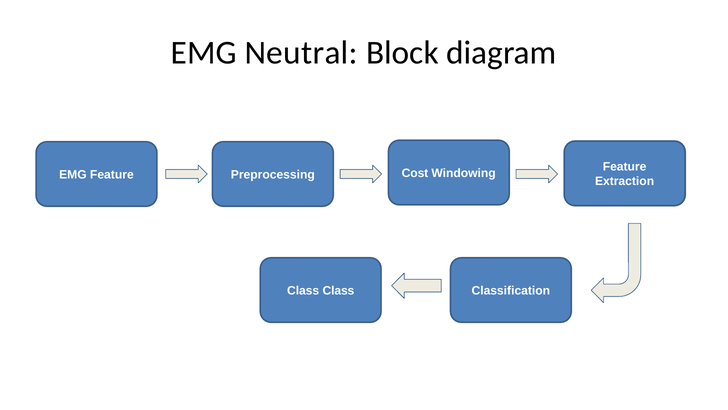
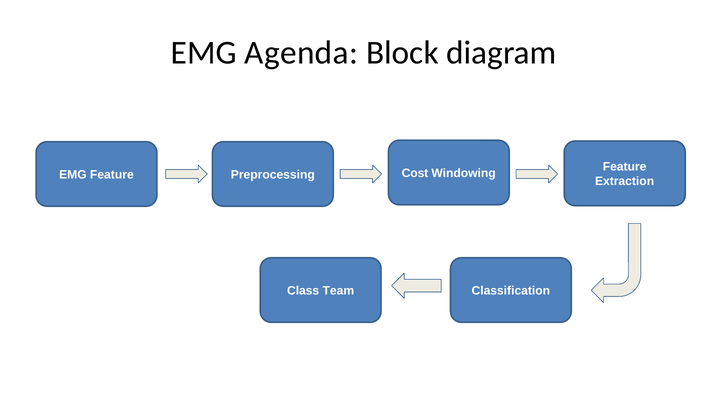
Neutral: Neutral -> Agenda
Class Class: Class -> Team
